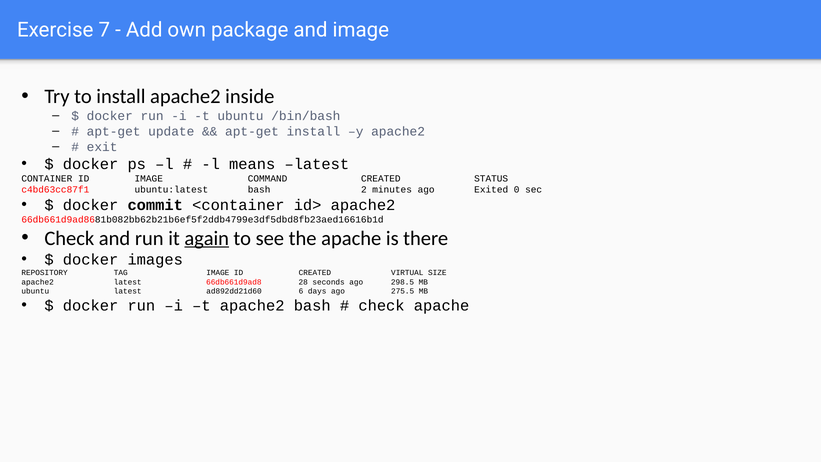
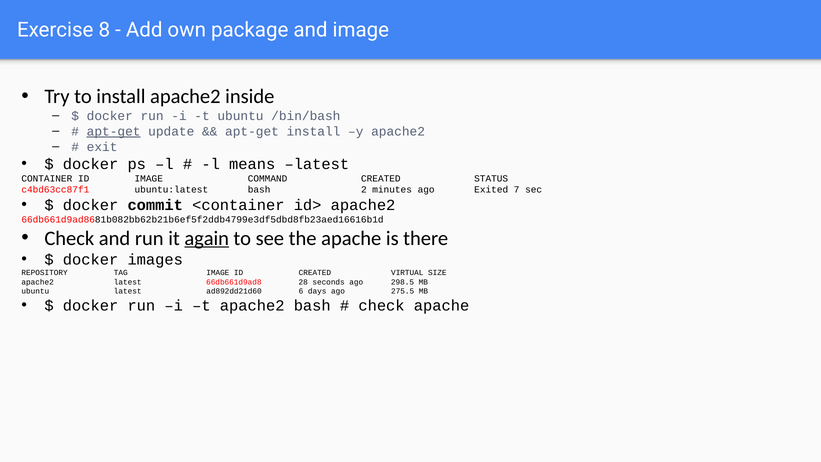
7: 7 -> 8
apt-get at (114, 131) underline: none -> present
0: 0 -> 7
